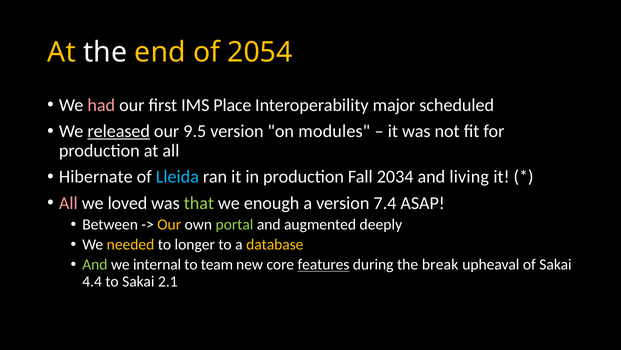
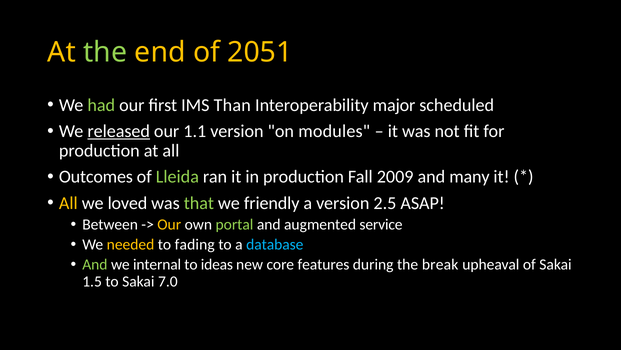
the at (105, 52) colour: white -> light green
2054: 2054 -> 2051
had colour: pink -> light green
Place: Place -> Than
9.5: 9.5 -> 1.1
Hibernate: Hibernate -> Outcomes
Lleida colour: light blue -> light green
2034: 2034 -> 2009
living: living -> many
All at (68, 203) colour: pink -> yellow
enough: enough -> friendly
7.4: 7.4 -> 2.5
deeply: deeply -> service
longer: longer -> fading
database colour: yellow -> light blue
team: team -> ideas
features underline: present -> none
4.4: 4.4 -> 1.5
2.1: 2.1 -> 7.0
